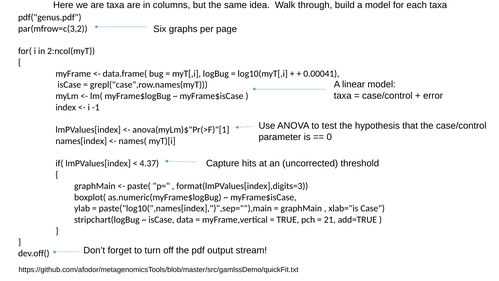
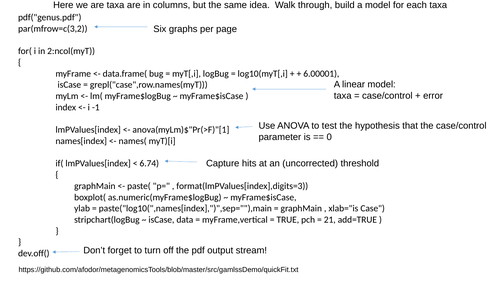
0.00041: 0.00041 -> 6.00001
4.37: 4.37 -> 6.74
